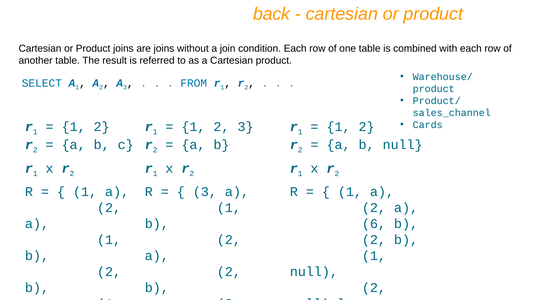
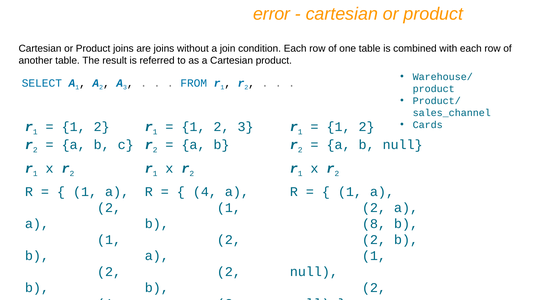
back: back -> error
3 at (205, 192): 3 -> 4
6: 6 -> 8
